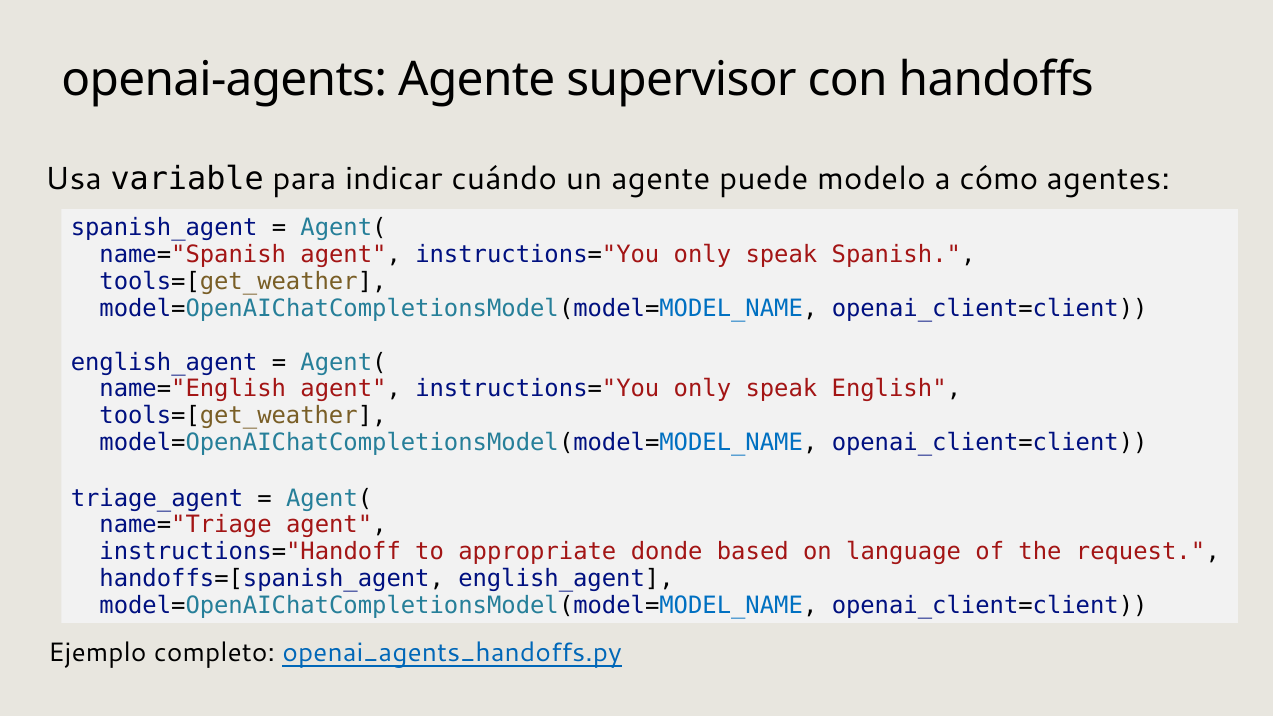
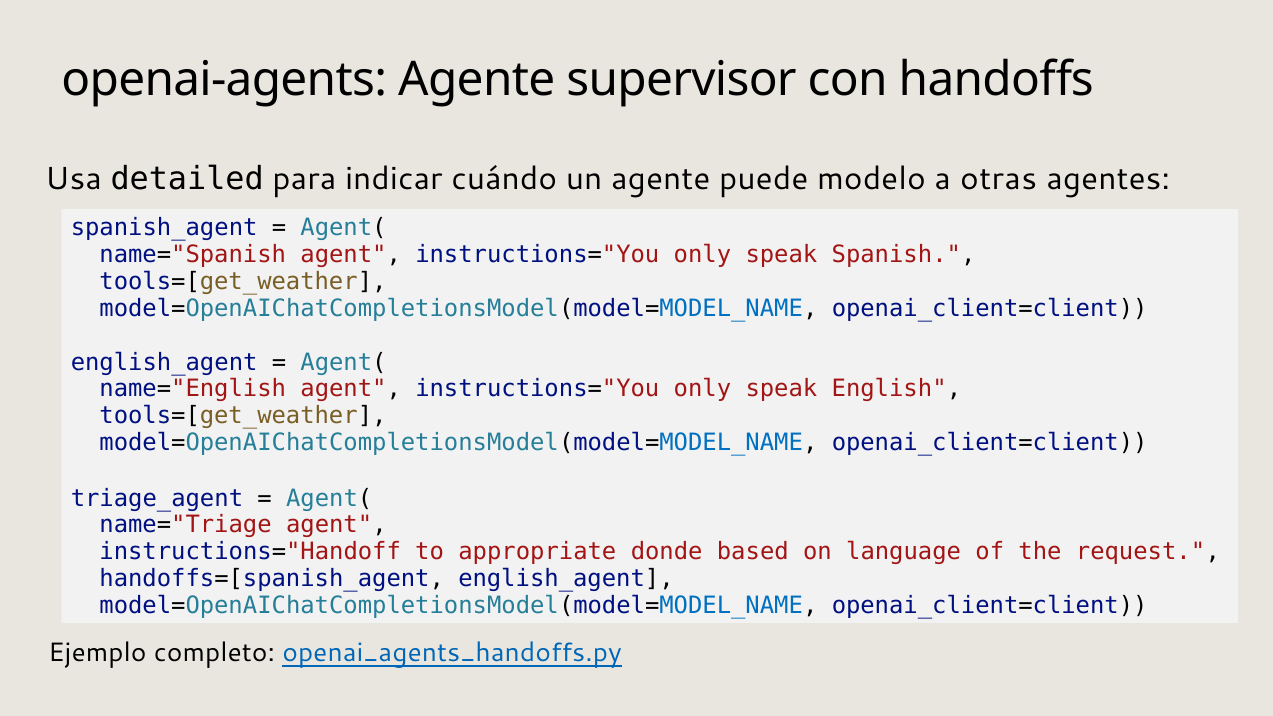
variable: variable -> detailed
cómo: cómo -> otras
